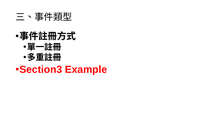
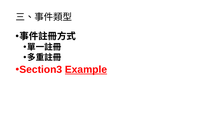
Example underline: none -> present
